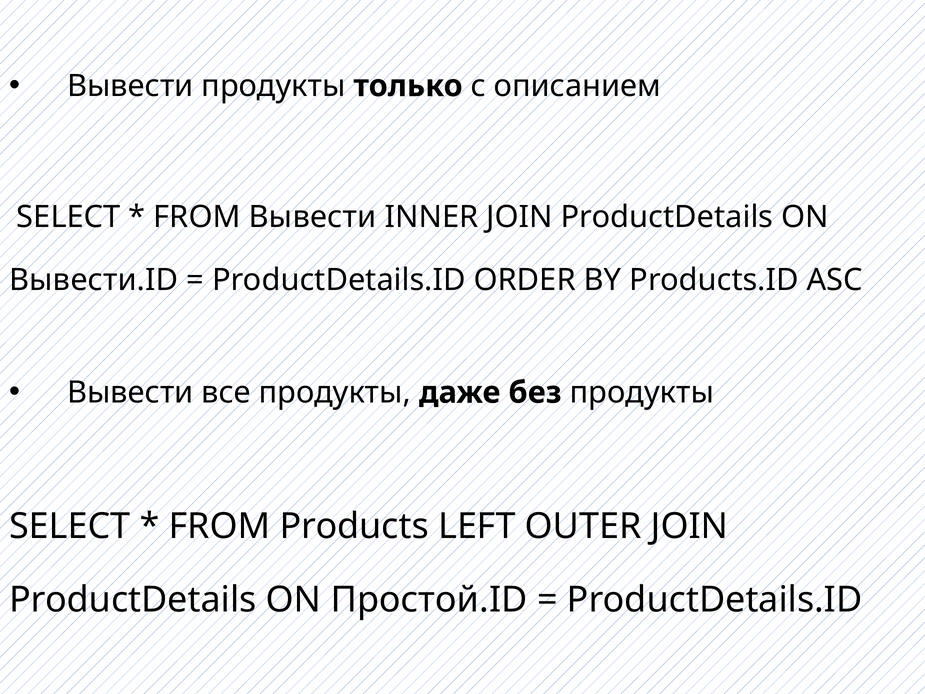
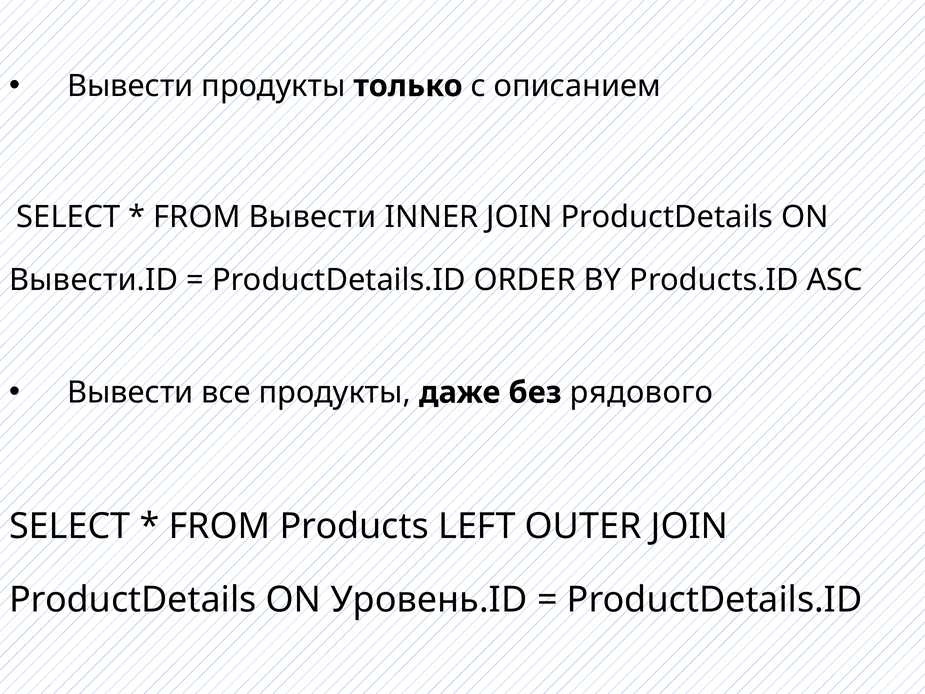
без продукты: продукты -> рядового
Простой.ID: Простой.ID -> Уровень.ID
